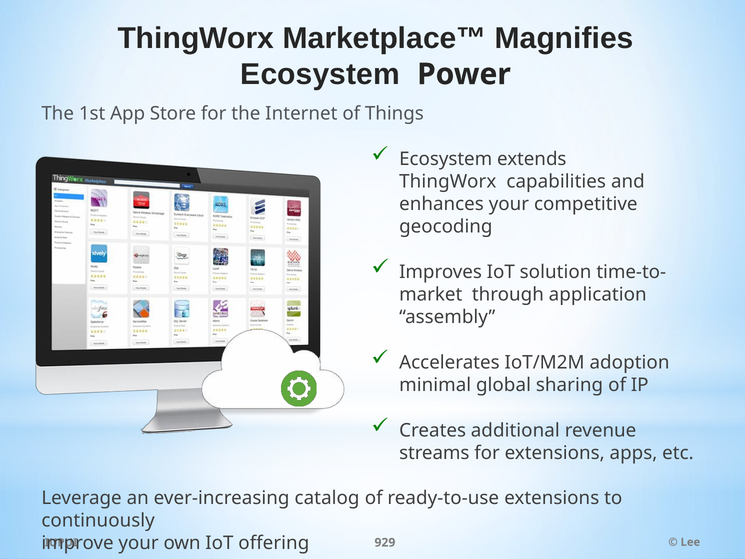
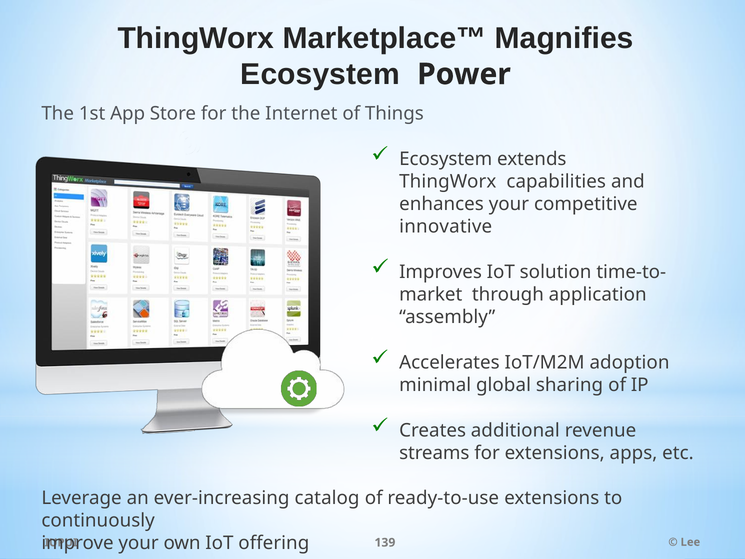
geocoding: geocoding -> innovative
929: 929 -> 139
